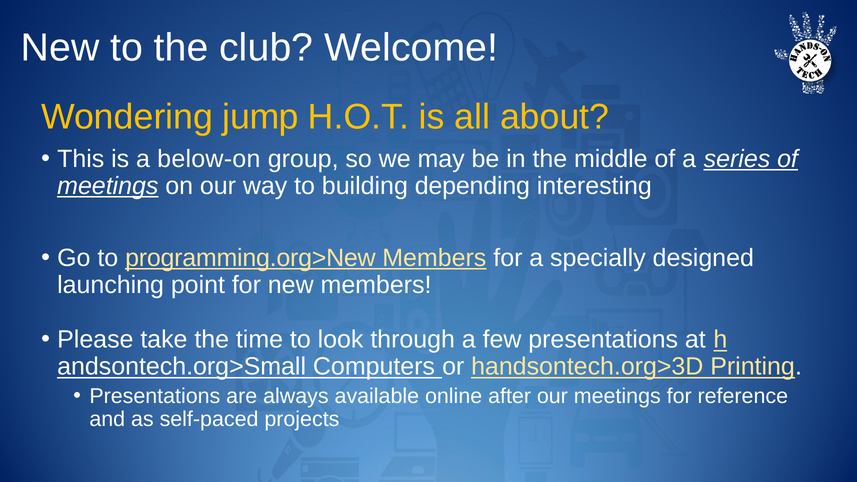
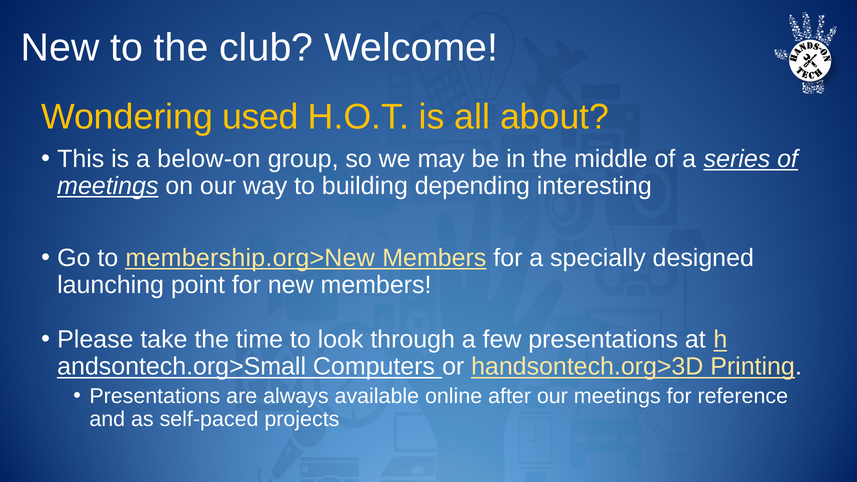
jump: jump -> used
programming.org>New: programming.org>New -> membership.org>New
